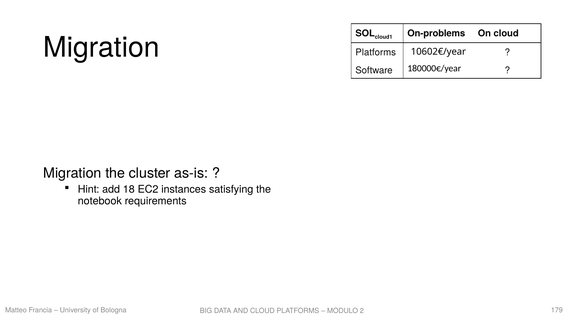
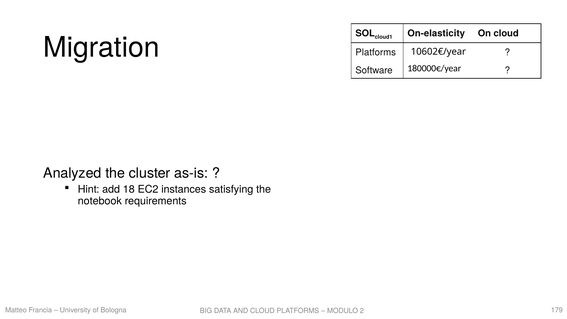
On-problems: On-problems -> On-elasticity
Migration at (72, 173): Migration -> Analyzed
